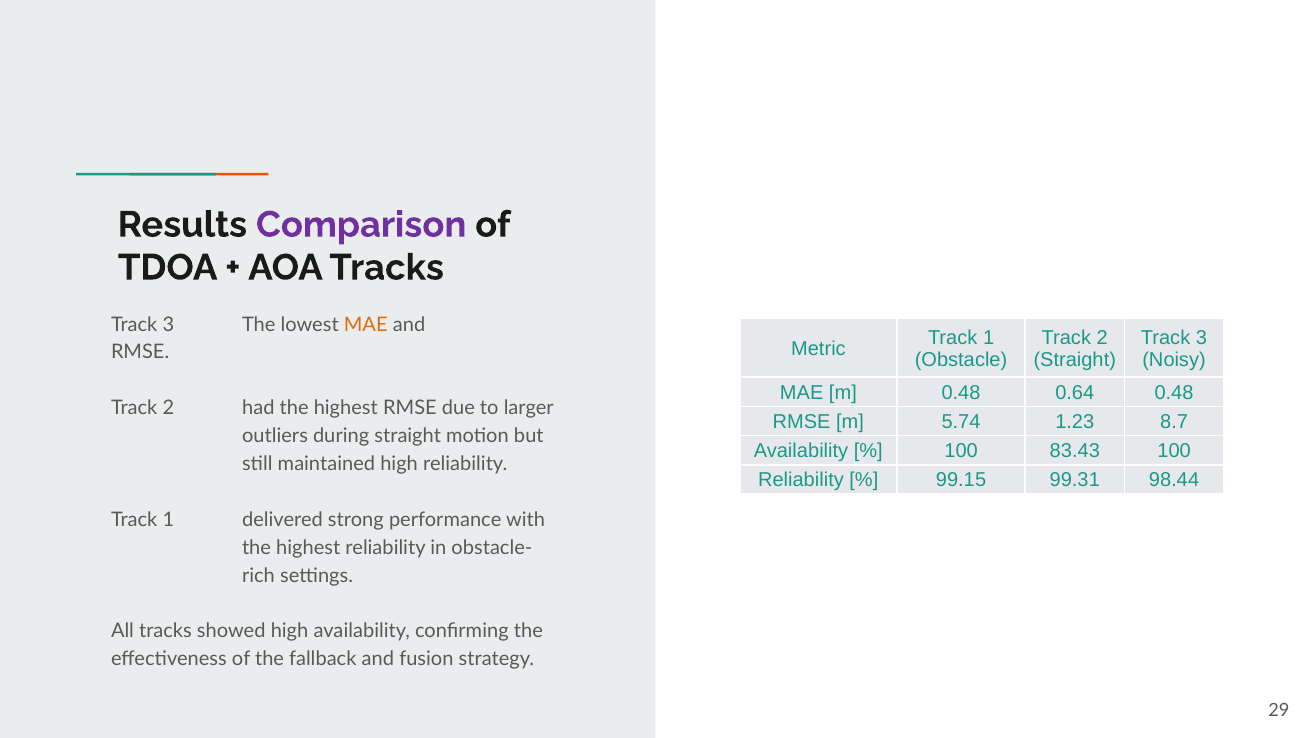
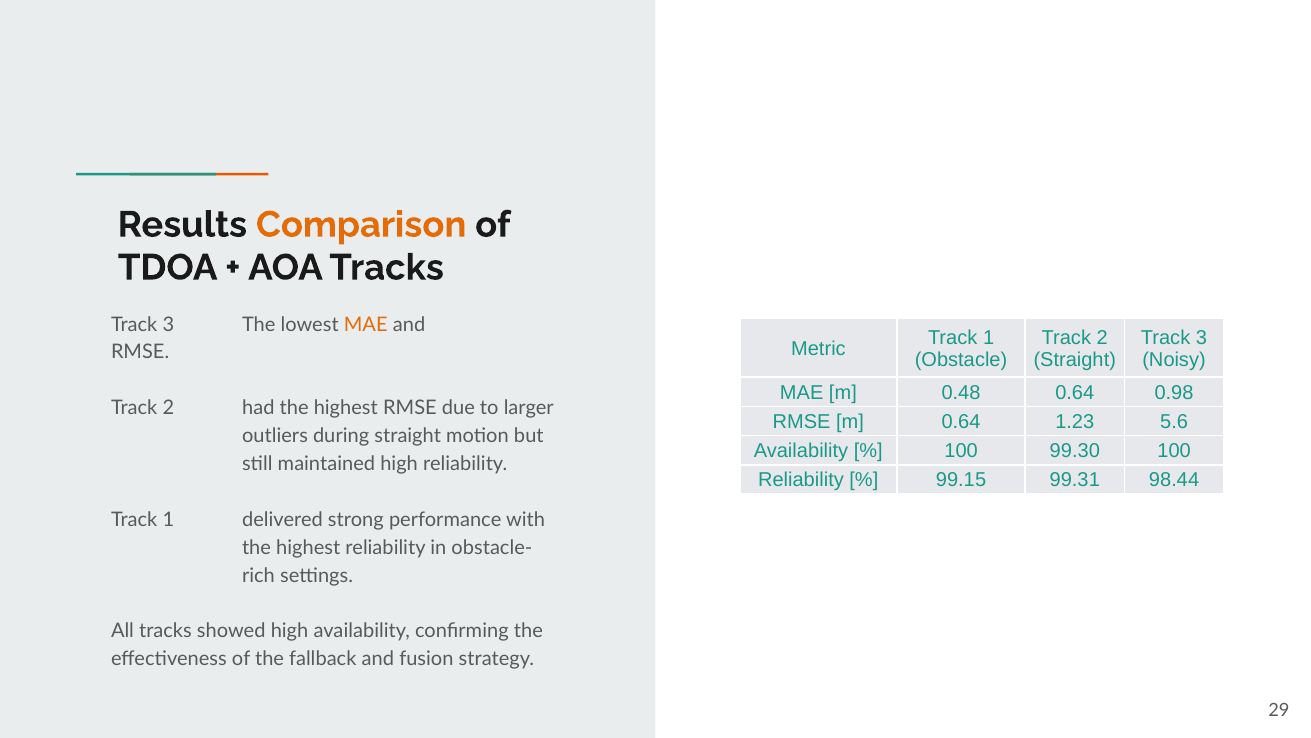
Comparison colour: purple -> orange
0.64 0.48: 0.48 -> 0.98
m 5.74: 5.74 -> 0.64
8.7: 8.7 -> 5.6
83.43: 83.43 -> 99.30
